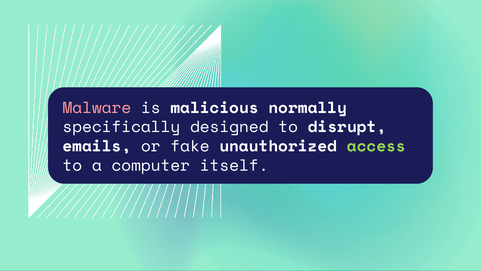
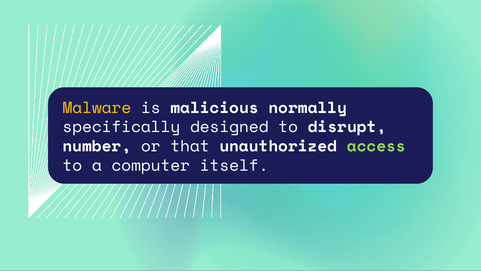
Malware colour: pink -> yellow
emails: emails -> number
fake: fake -> that
